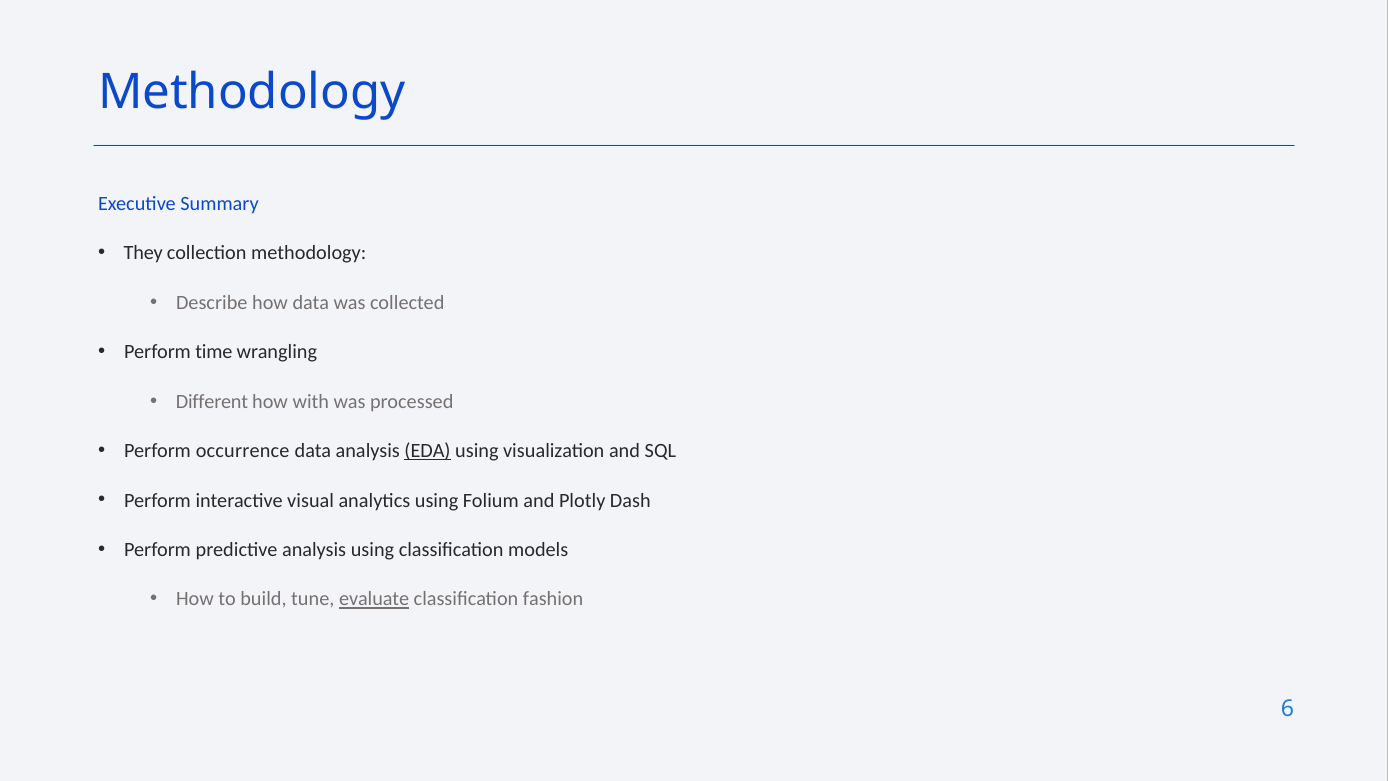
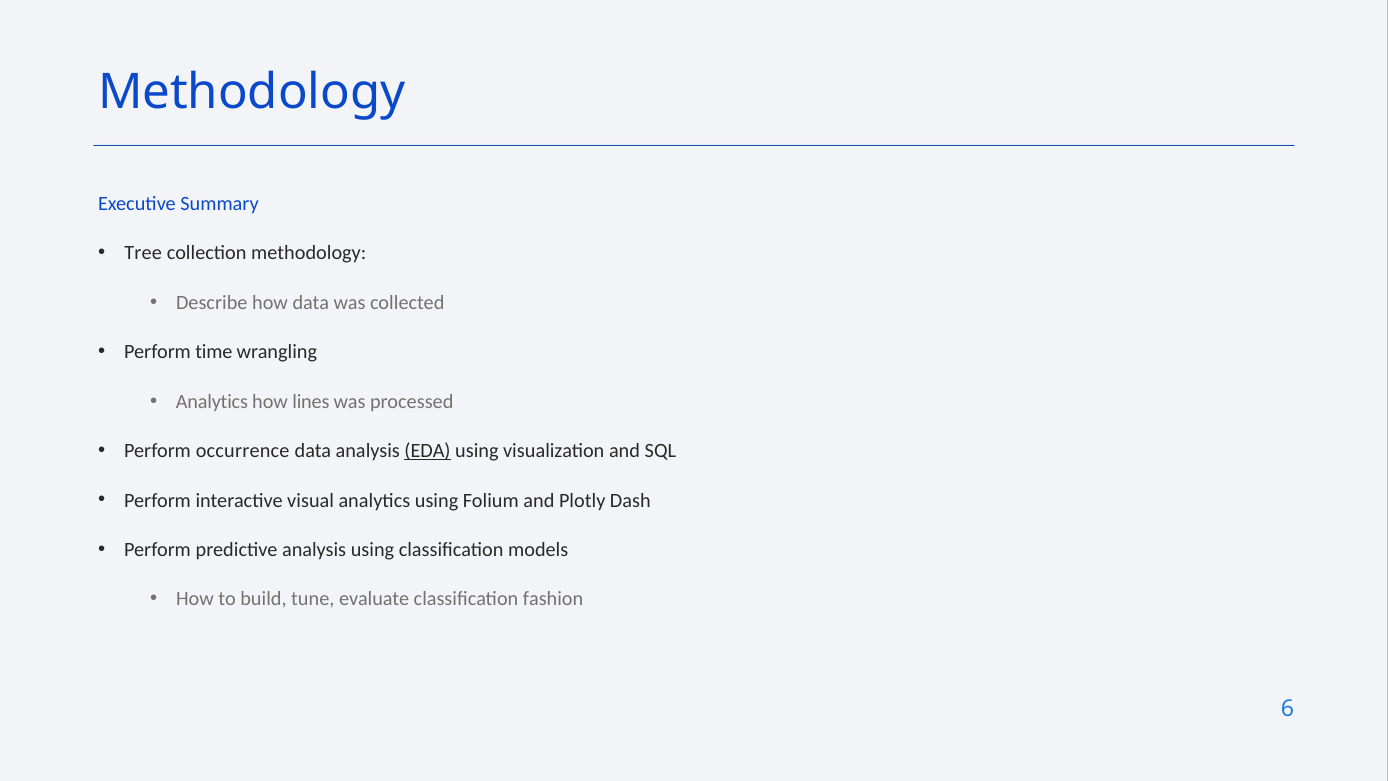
They: They -> Tree
Different at (212, 401): Different -> Analytics
with: with -> lines
evaluate underline: present -> none
